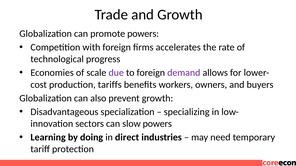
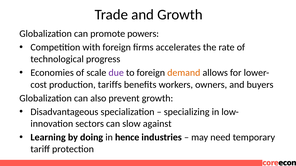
demand colour: purple -> orange
slow powers: powers -> against
direct: direct -> hence
